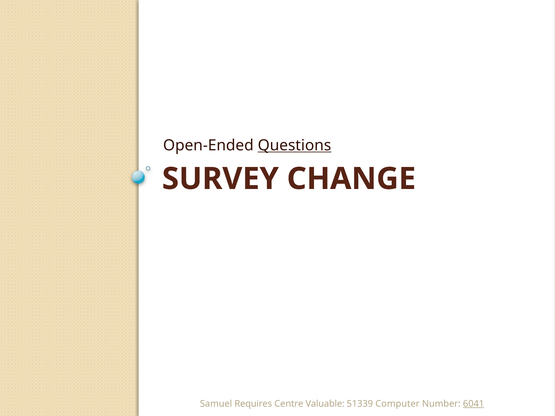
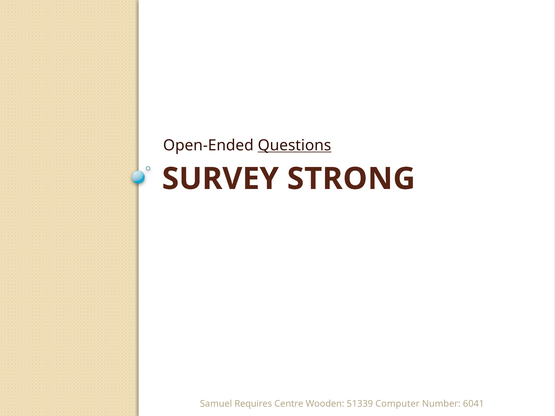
CHANGE: CHANGE -> STRONG
Valuable: Valuable -> Wooden
6041 underline: present -> none
